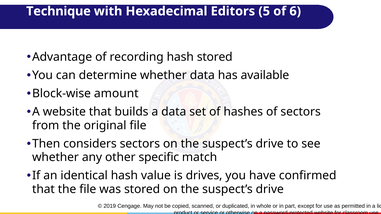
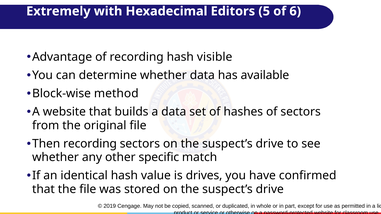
Technique: Technique -> Extremely
hash stored: stored -> visible
amount: amount -> method
Then considers: considers -> recording
